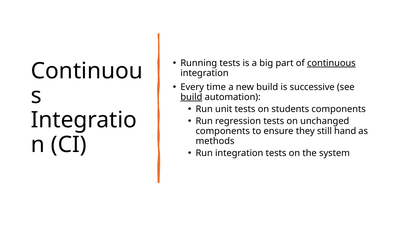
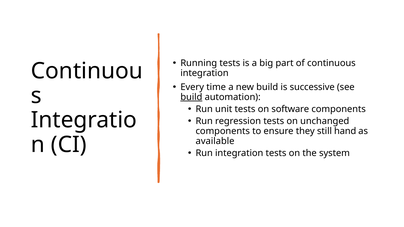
continuous underline: present -> none
students: students -> software
methods: methods -> available
